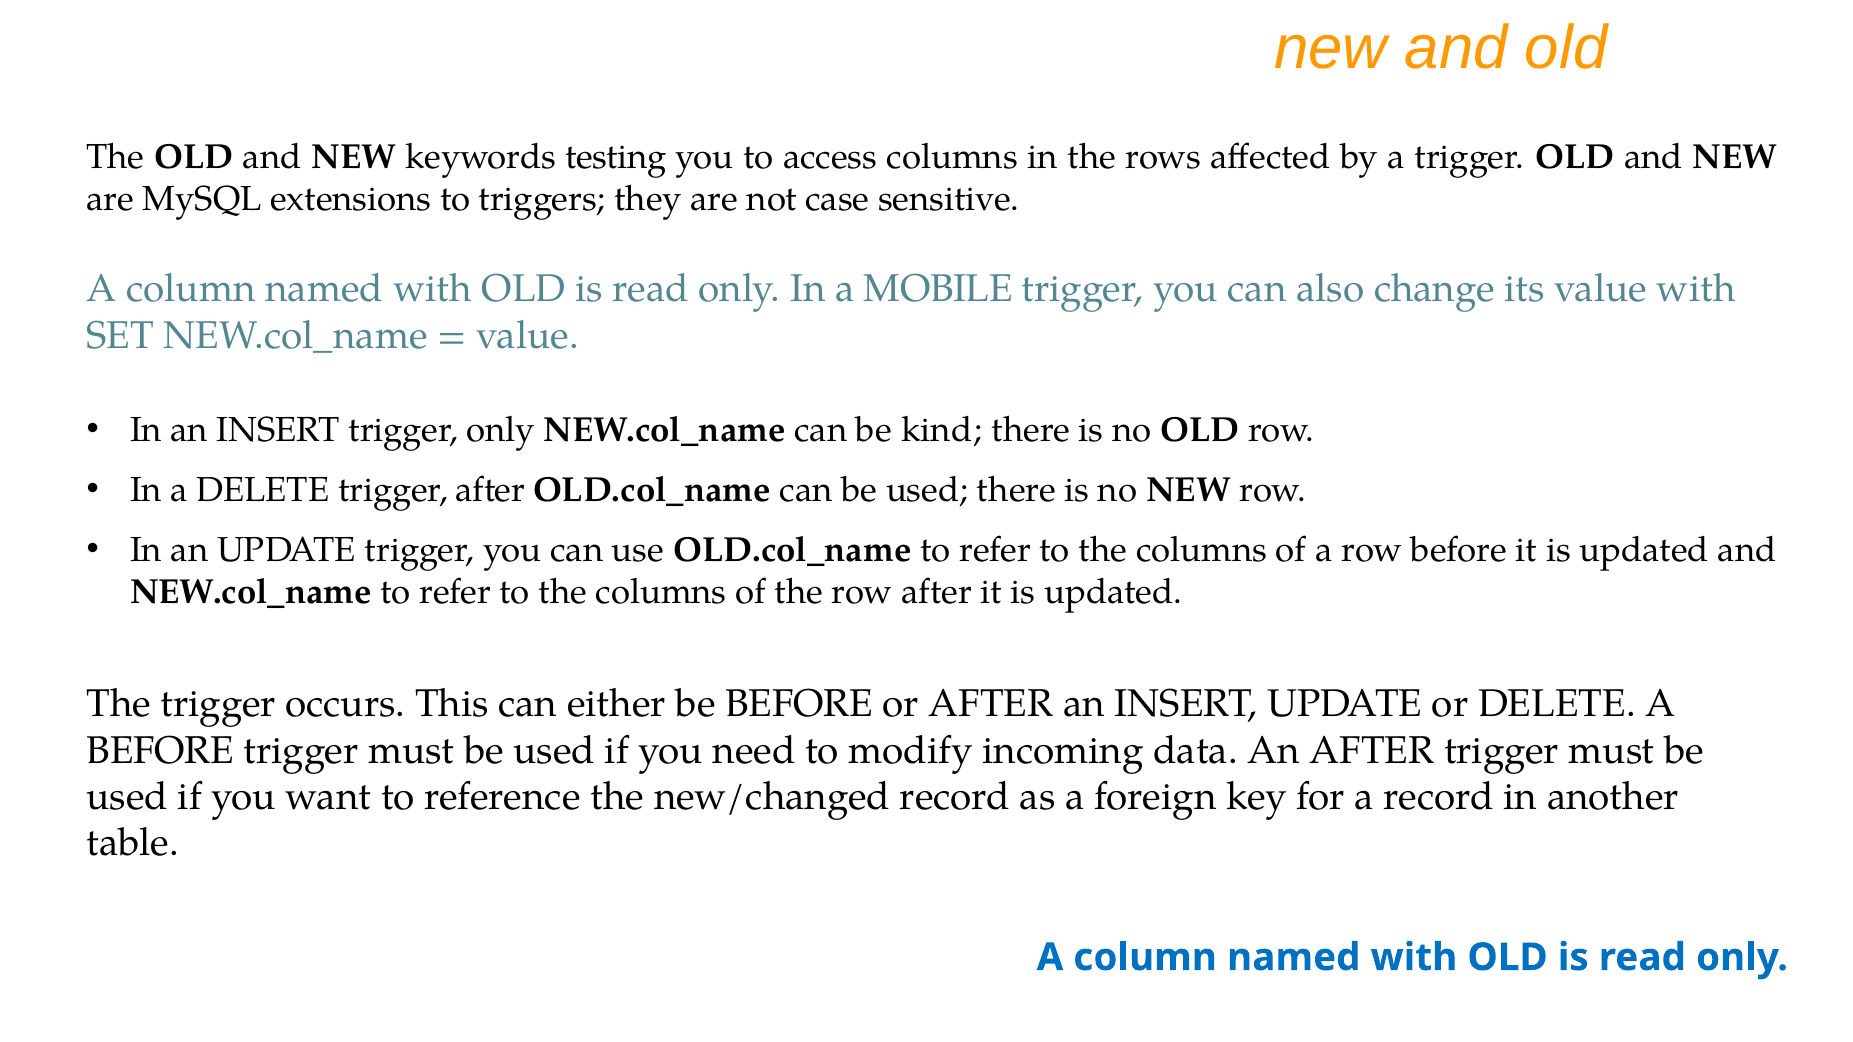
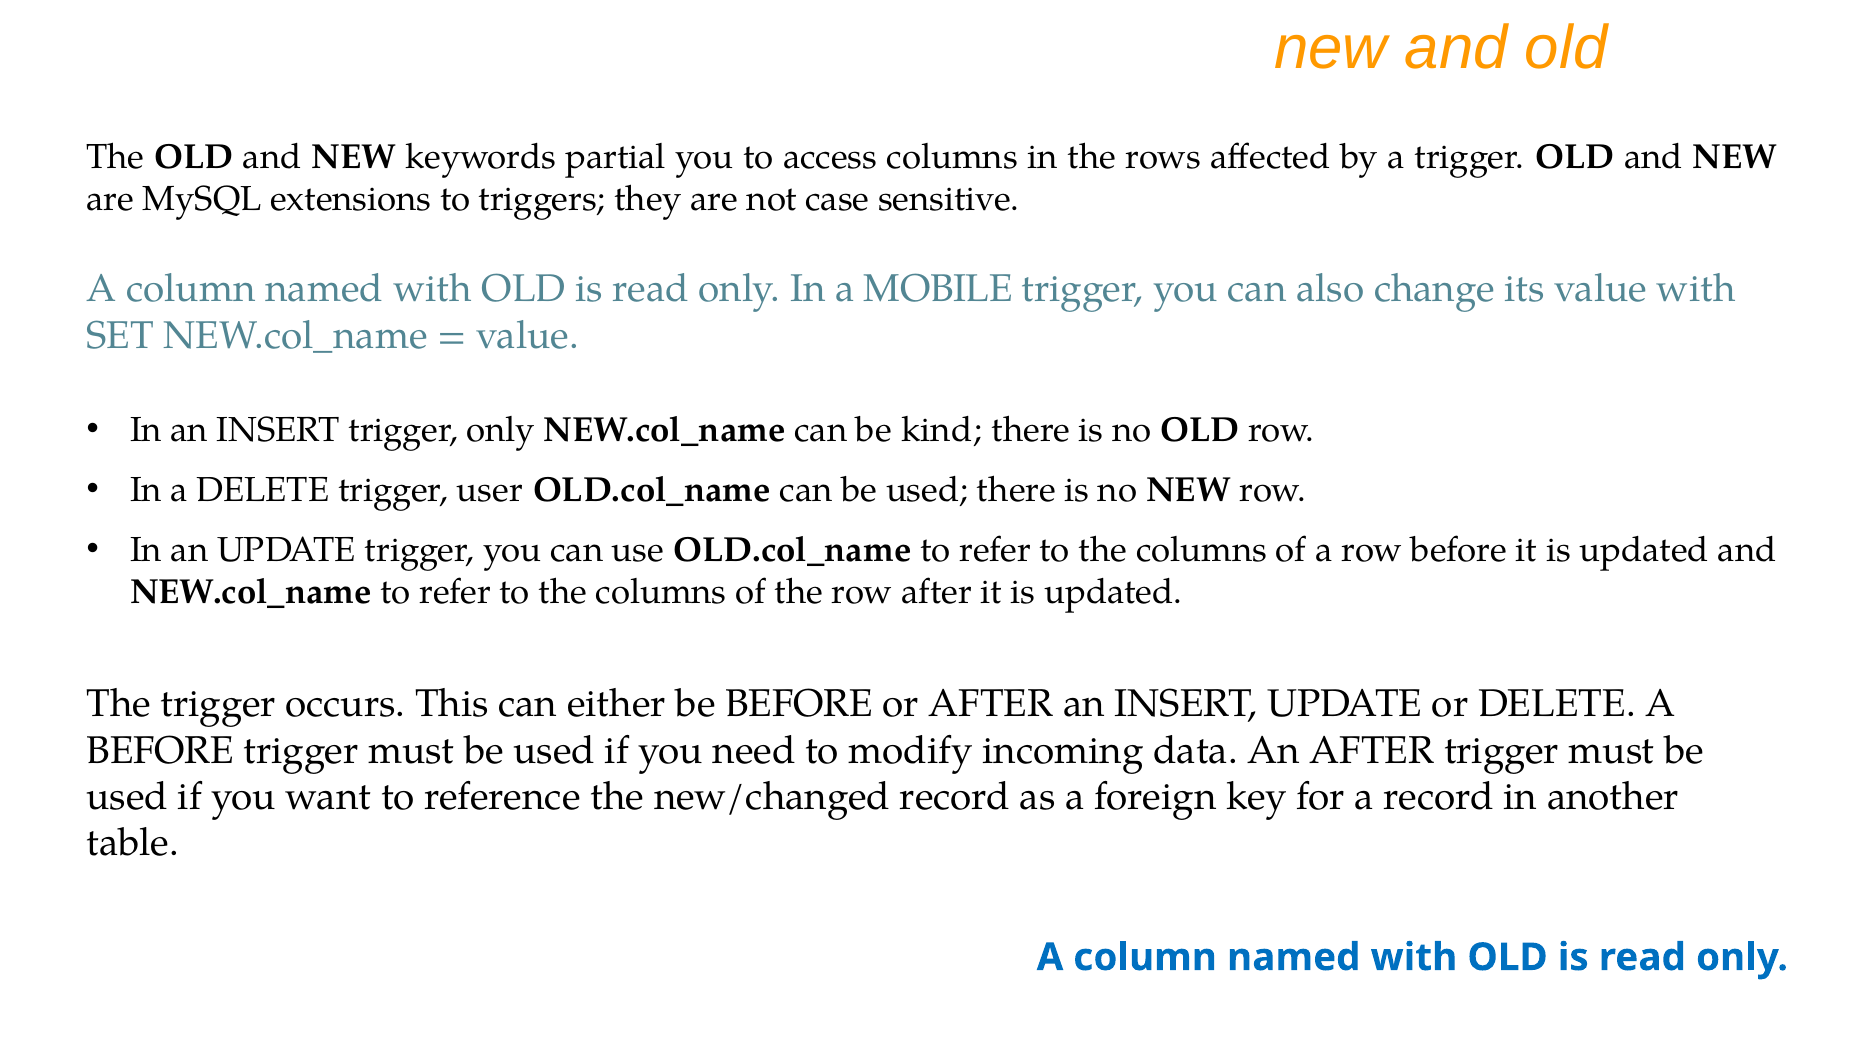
testing: testing -> partial
trigger after: after -> user
